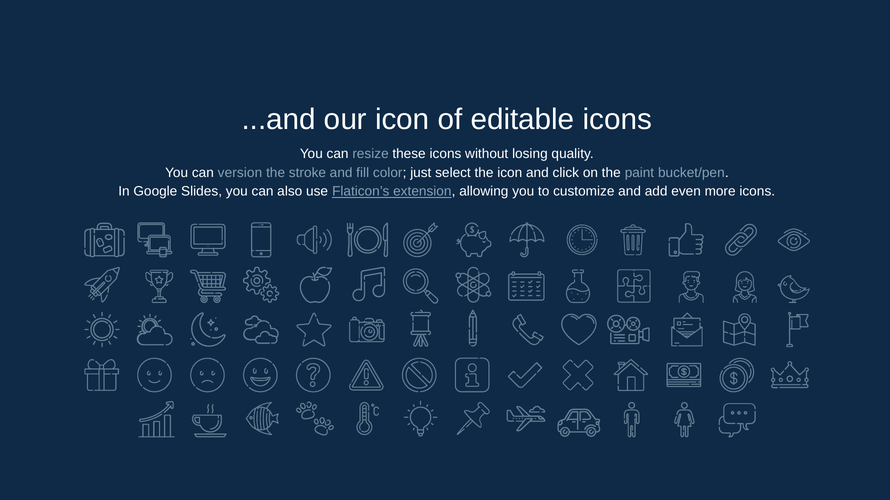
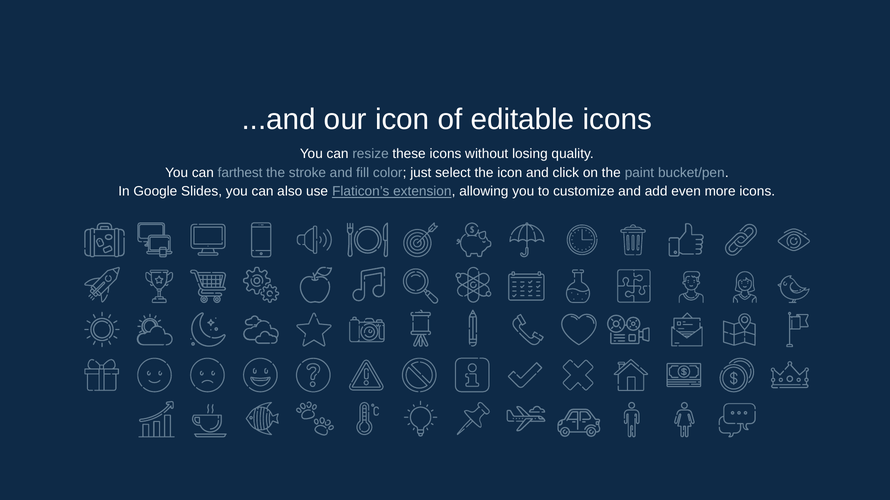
version: version -> farthest
